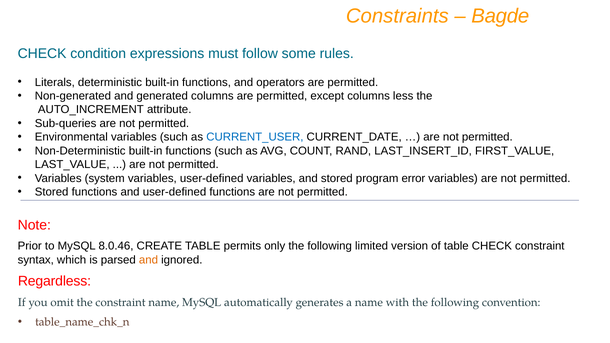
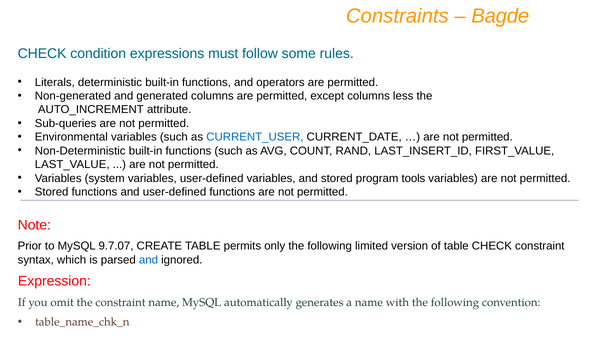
error: error -> tools
8.0.46: 8.0.46 -> 9.7.07
and at (148, 260) colour: orange -> blue
Regardless: Regardless -> Expression
